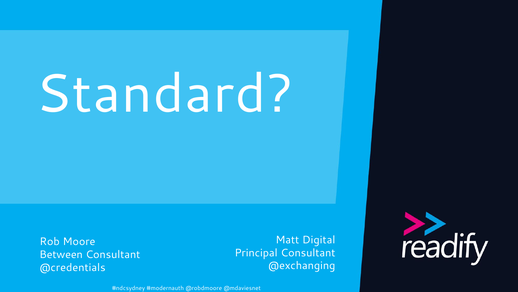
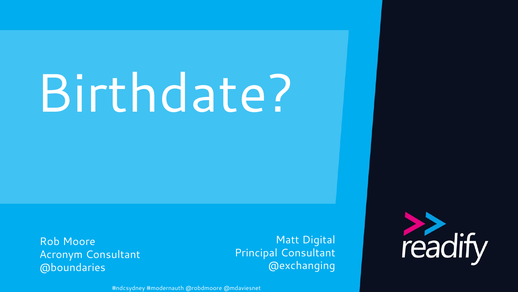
Standard: Standard -> Birthdate
Between: Between -> Acronym
@credentials: @credentials -> @boundaries
